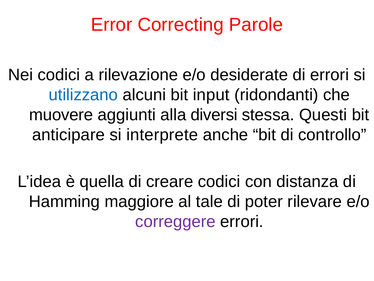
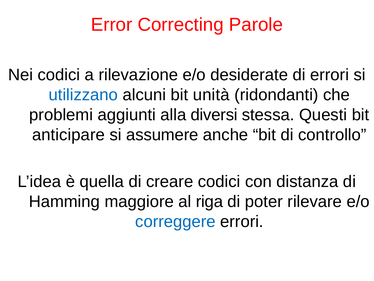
input: input -> unità
muovere: muovere -> problemi
interprete: interprete -> assumere
tale: tale -> riga
correggere colour: purple -> blue
